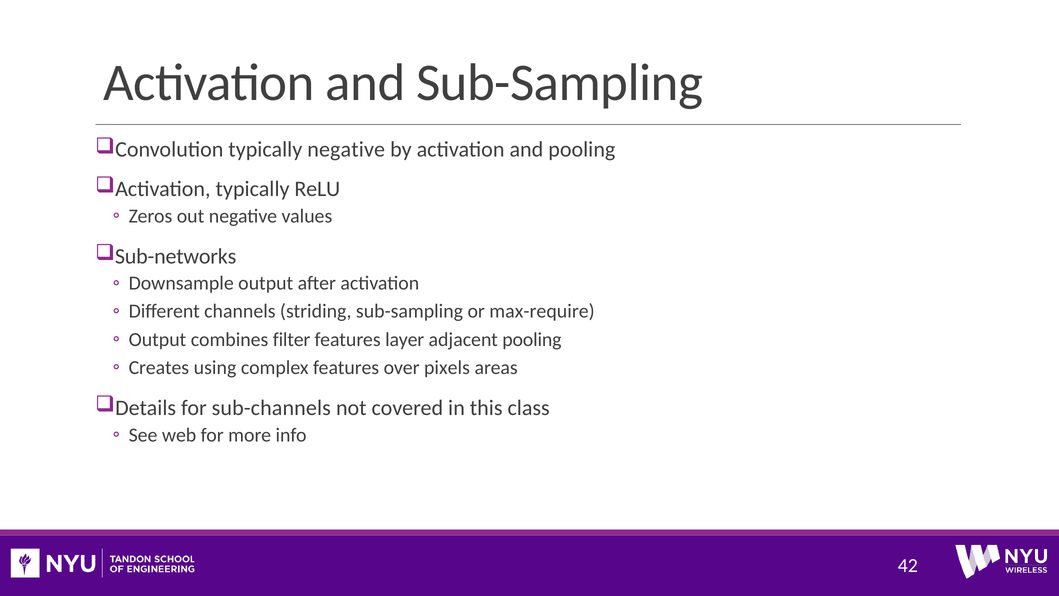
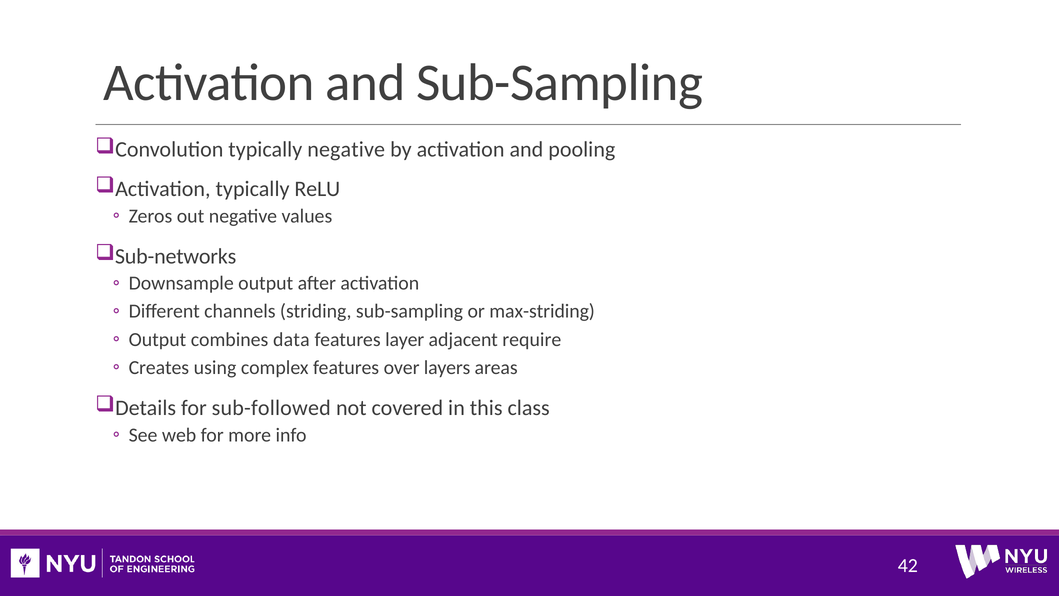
max-require: max-require -> max-striding
filter: filter -> data
adjacent pooling: pooling -> require
pixels: pixels -> layers
sub-channels: sub-channels -> sub-followed
